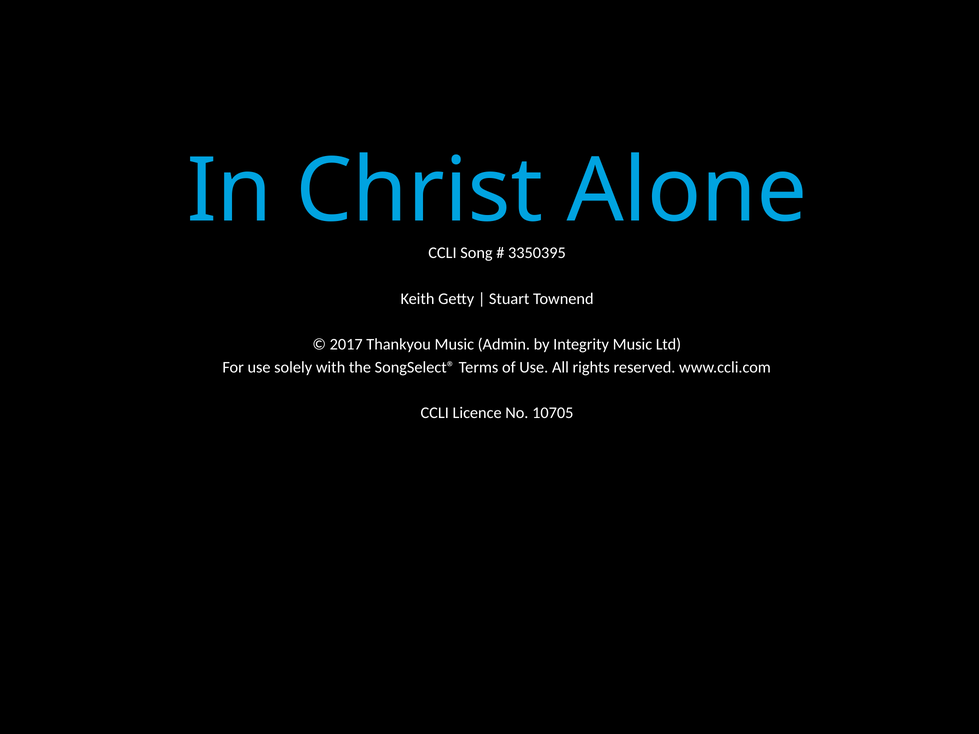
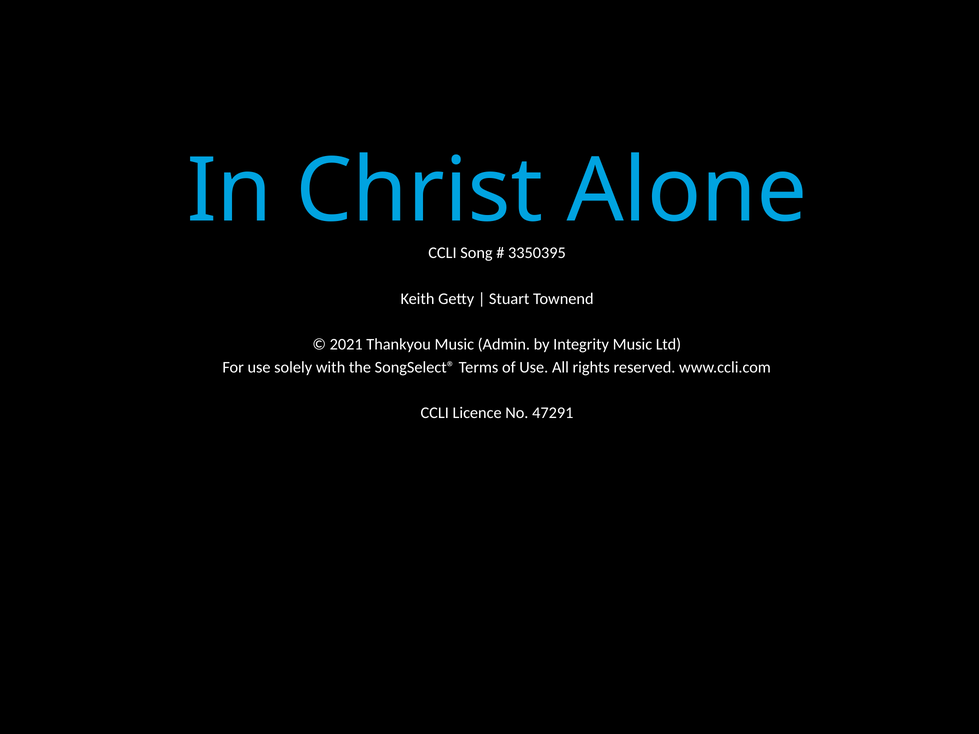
2017: 2017 -> 2021
10705: 10705 -> 47291
